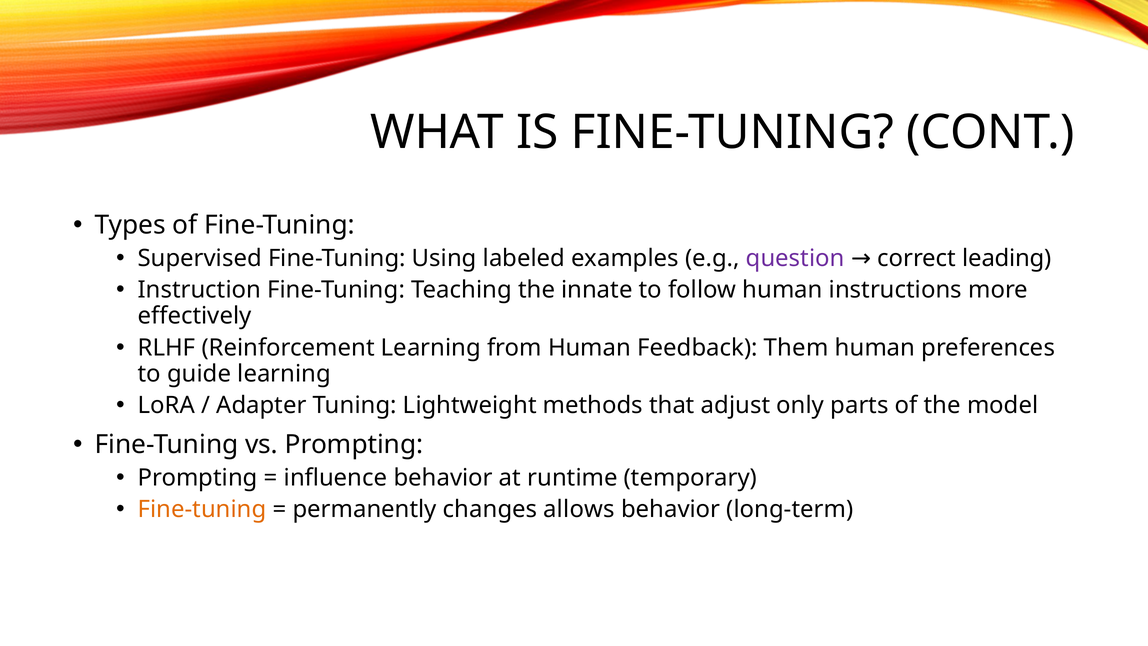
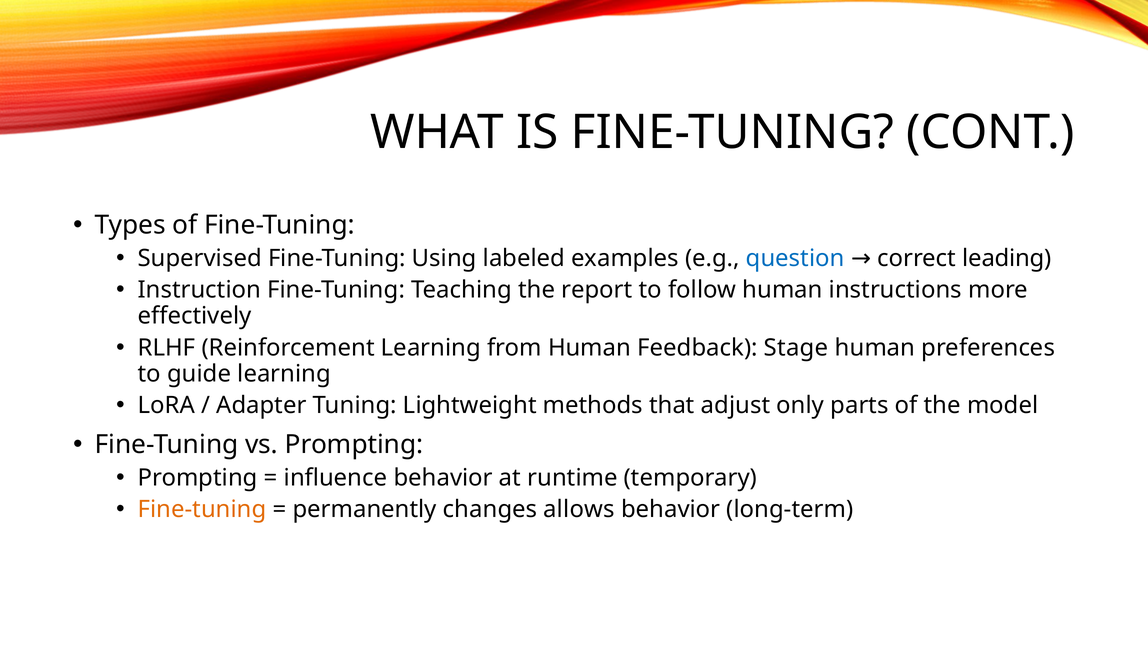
question colour: purple -> blue
innate: innate -> report
Them: Them -> Stage
